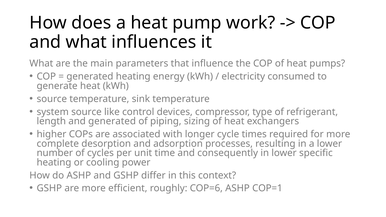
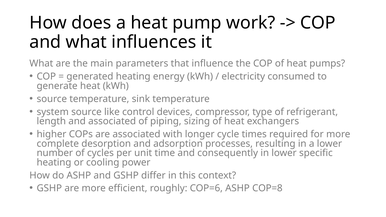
and generated: generated -> associated
COP=1: COP=1 -> COP=8
